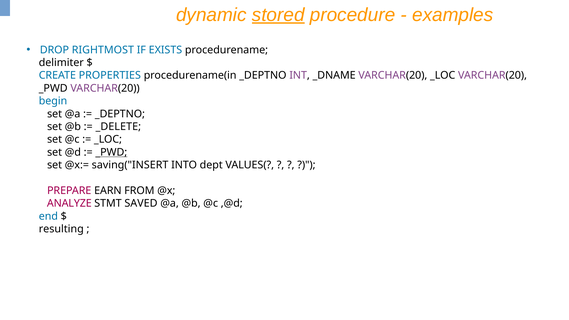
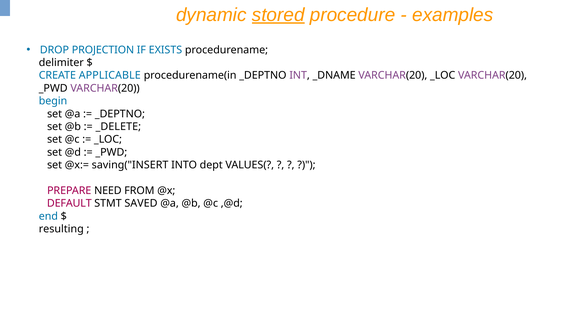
RIGHTMOST: RIGHTMOST -> PROJECTION
PROPERTIES: PROPERTIES -> APPLICABLE
_PWD at (111, 152) underline: present -> none
EARN: EARN -> NEED
ANALYZE: ANALYZE -> DEFAULT
